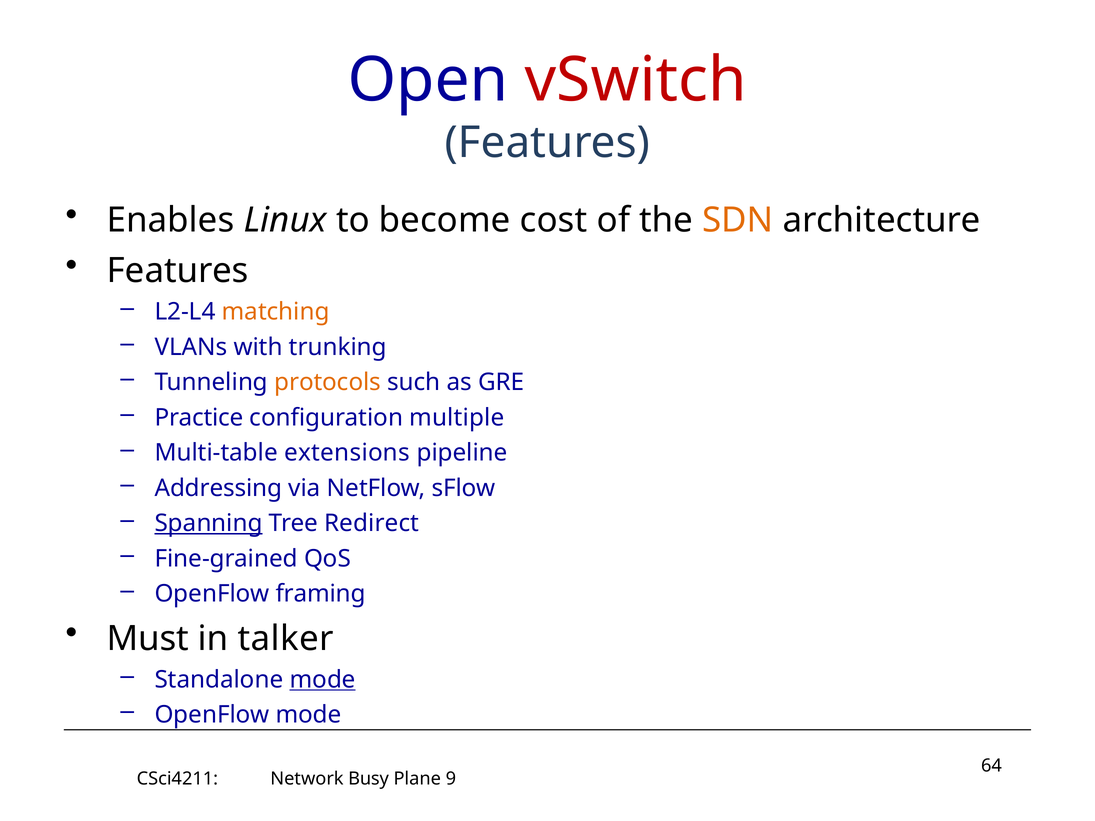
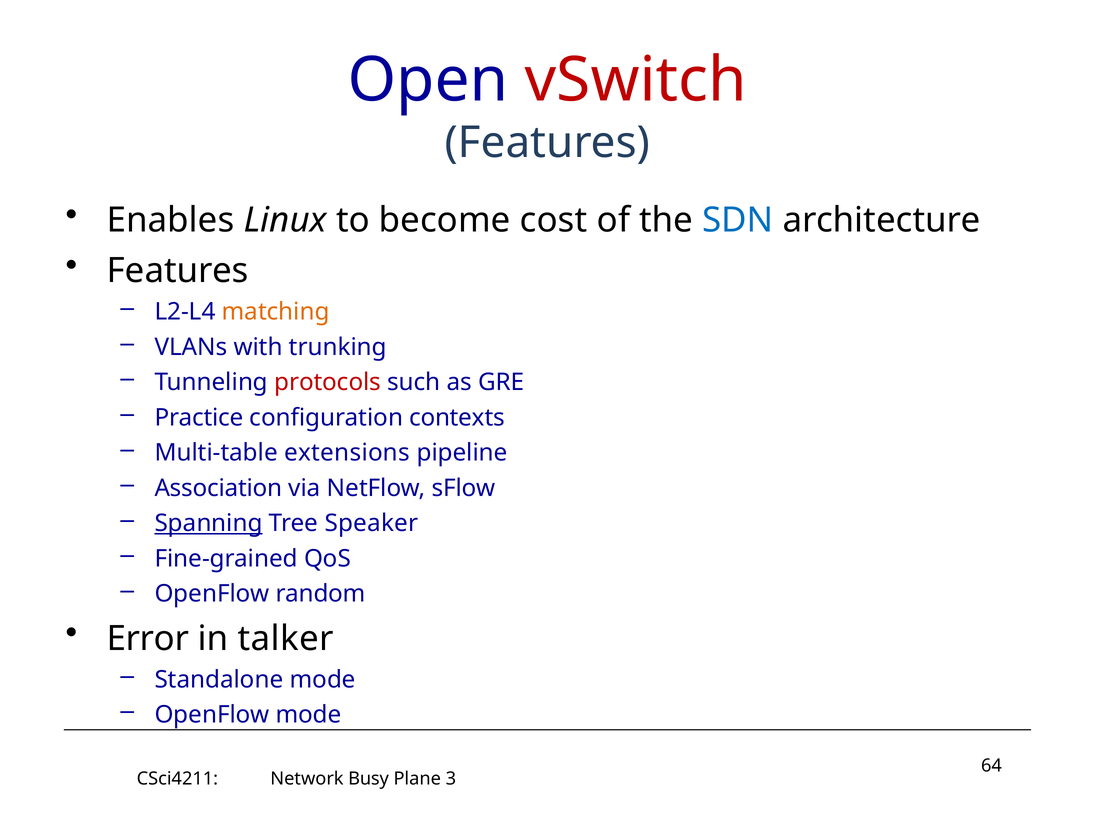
SDN colour: orange -> blue
protocols colour: orange -> red
multiple: multiple -> contexts
Addressing: Addressing -> Association
Redirect: Redirect -> Speaker
framing: framing -> random
Must: Must -> Error
mode at (323, 680) underline: present -> none
9: 9 -> 3
